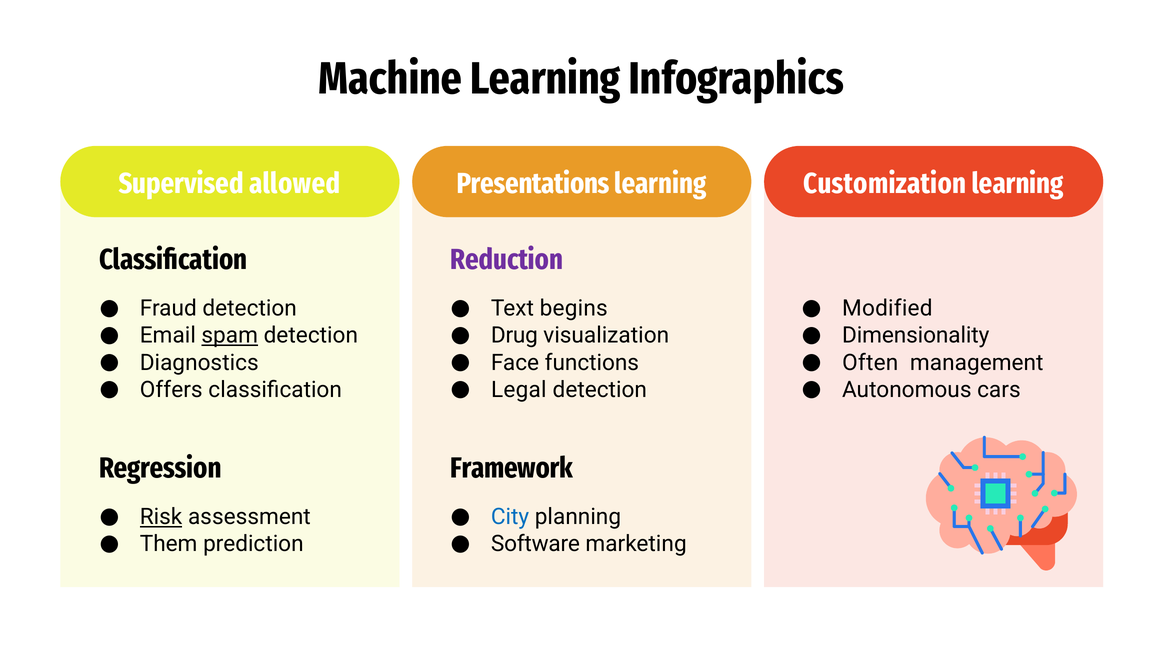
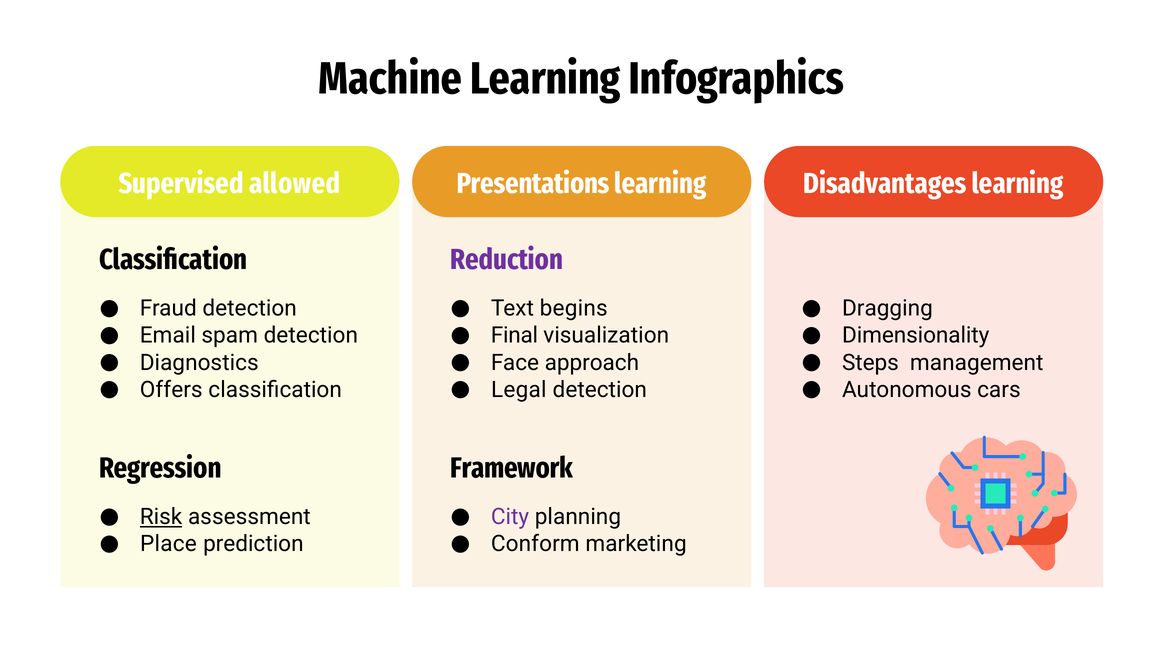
Customization: Customization -> Disadvantages
Modified: Modified -> Dragging
spam underline: present -> none
Drug: Drug -> Final
functions: functions -> approach
Often: Often -> Steps
City colour: blue -> purple
Them: Them -> Place
Software: Software -> Conform
